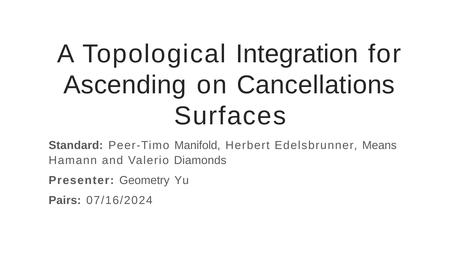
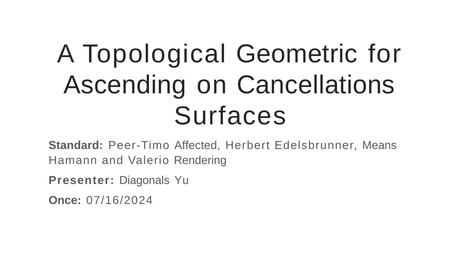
Integration: Integration -> Geometric
Manifold: Manifold -> Affected
Diamonds: Diamonds -> Rendering
Geometry: Geometry -> Diagonals
Pairs: Pairs -> Once
